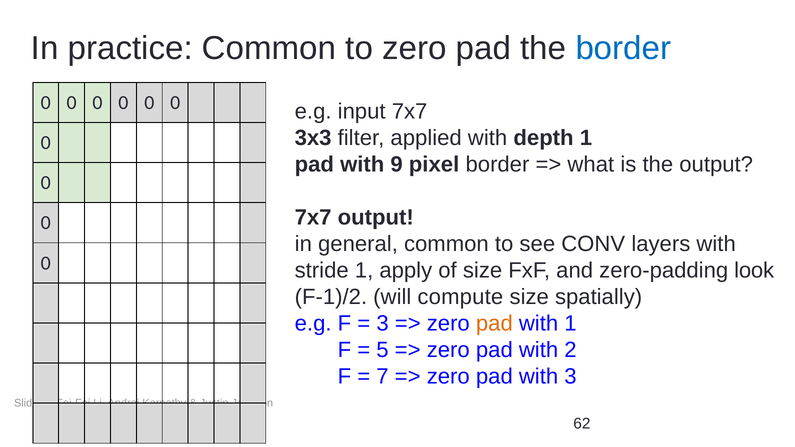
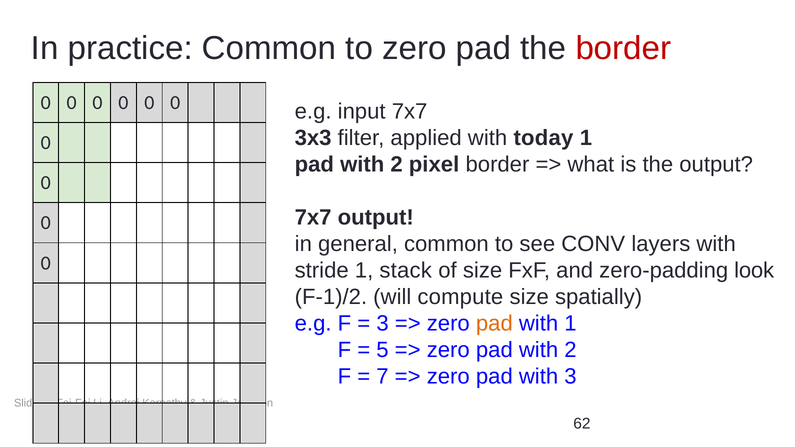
border at (623, 48) colour: blue -> red
depth: depth -> today
9 at (397, 165): 9 -> 2
apply: apply -> stack
